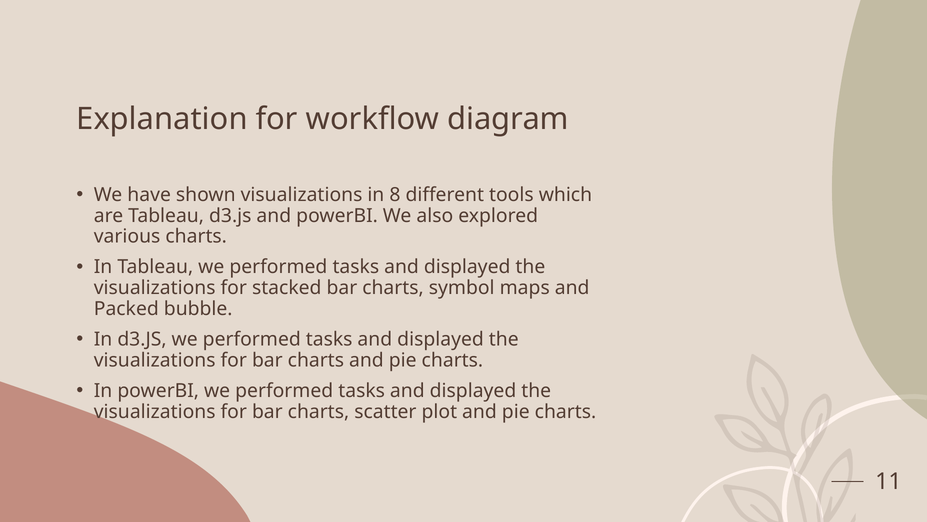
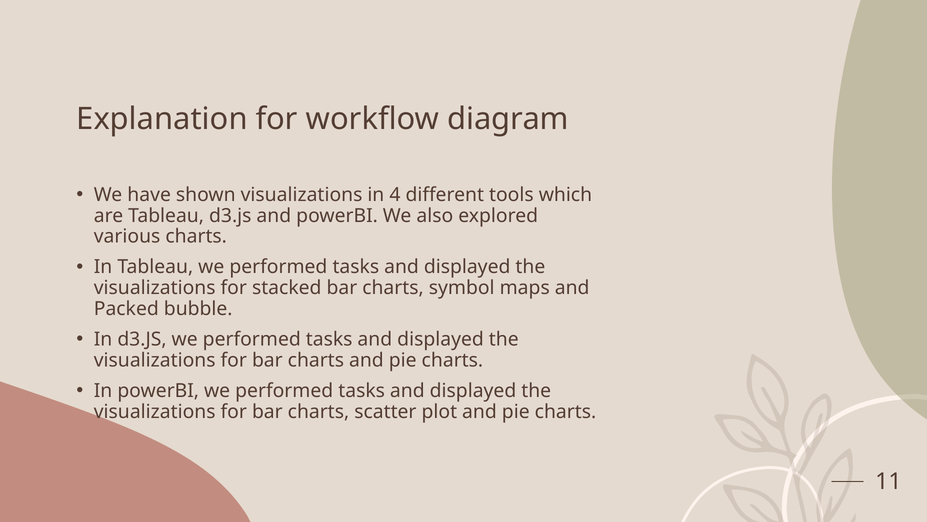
8: 8 -> 4
